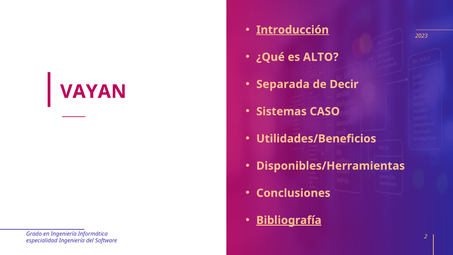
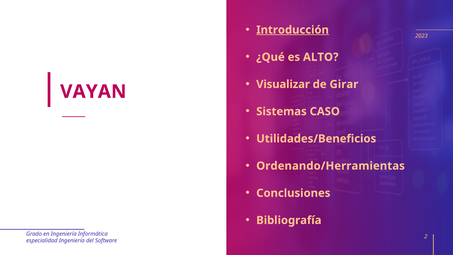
Separada: Separada -> Visualizar
Decir: Decir -> Girar
Disponibles/Herramientas: Disponibles/Herramientas -> Ordenando/Herramientas
Bibliografía underline: present -> none
